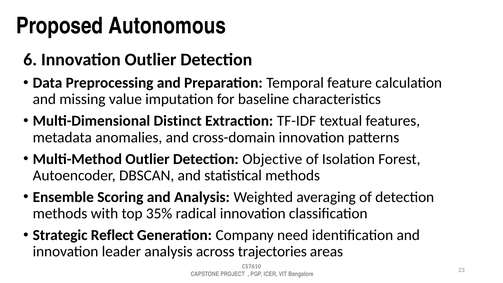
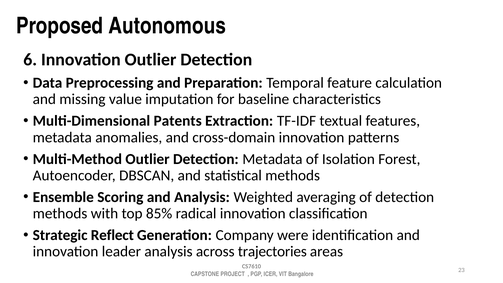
Distinct: Distinct -> Patents
Detection Objective: Objective -> Metadata
35%: 35% -> 85%
need: need -> were
